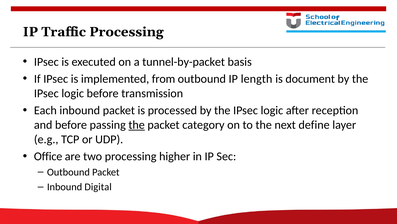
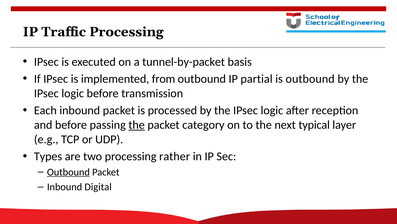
length: length -> partial
is document: document -> outbound
define: define -> typical
Office: Office -> Types
higher: higher -> rather
Outbound at (68, 172) underline: none -> present
